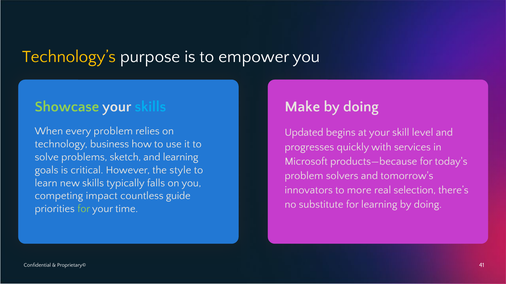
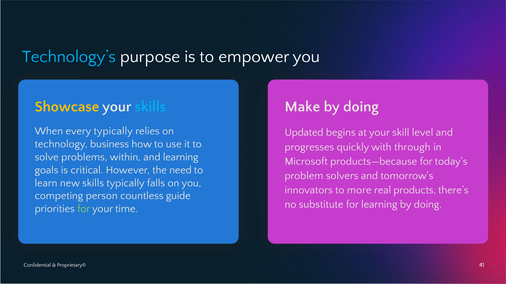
Technology’s colour: yellow -> light blue
Showcase colour: light green -> yellow
every problem: problem -> typically
services: services -> through
sketch: sketch -> within
style: style -> need
selection: selection -> products
impact: impact -> person
